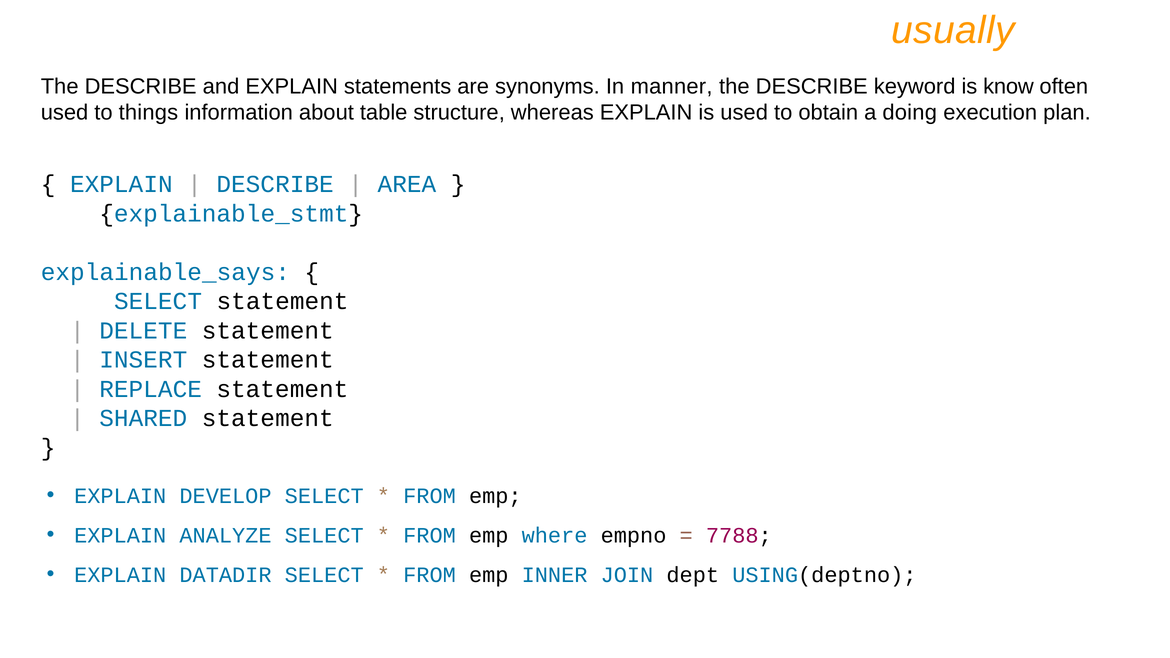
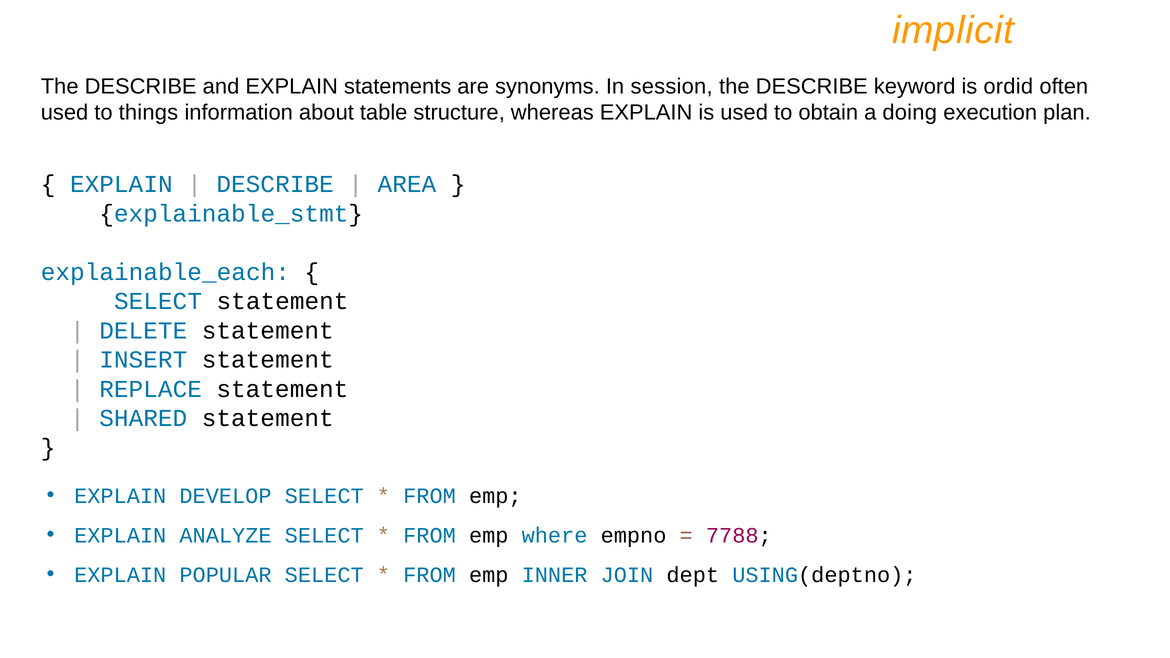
usually: usually -> implicit
manner: manner -> session
know: know -> ordid
explainable_says: explainable_says -> explainable_each
DATADIR: DATADIR -> POPULAR
